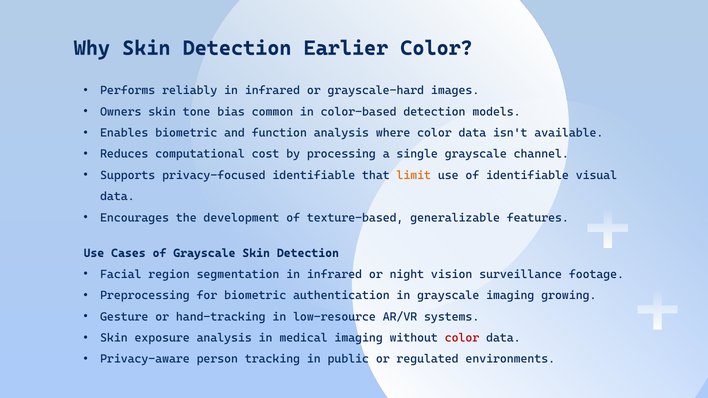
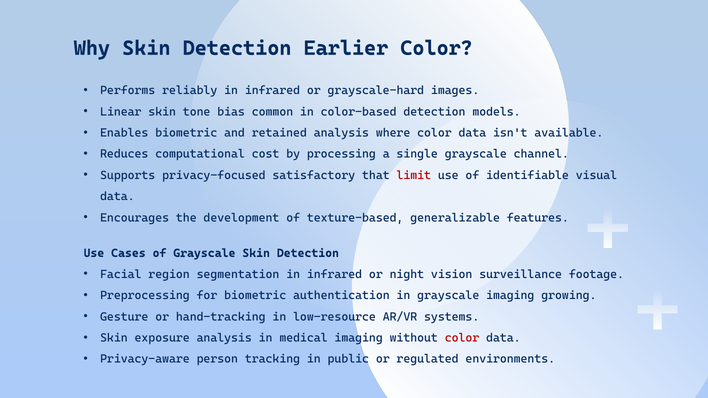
Owners: Owners -> Linear
function: function -> retained
privacy-focused identifiable: identifiable -> satisfactory
limit colour: orange -> red
